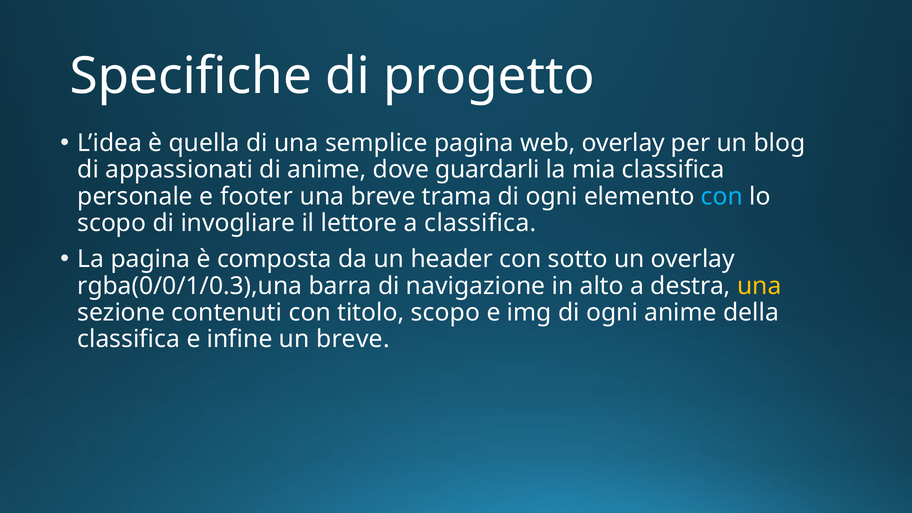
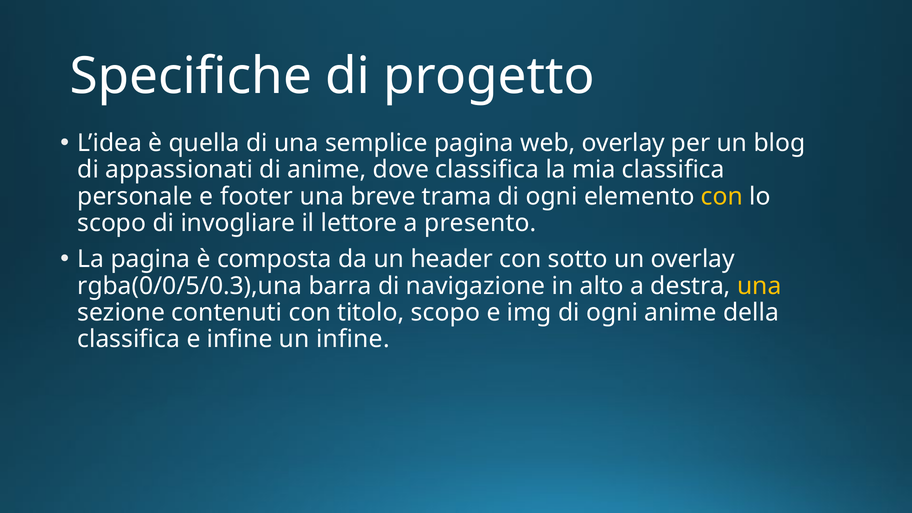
dove guardarli: guardarli -> classifica
con at (722, 196) colour: light blue -> yellow
a classifica: classifica -> presento
rgba(0/0/1/0.3),una: rgba(0/0/1/0.3),una -> rgba(0/0/5/0.3),una
un breve: breve -> infine
